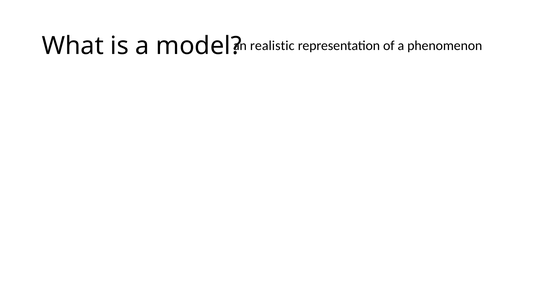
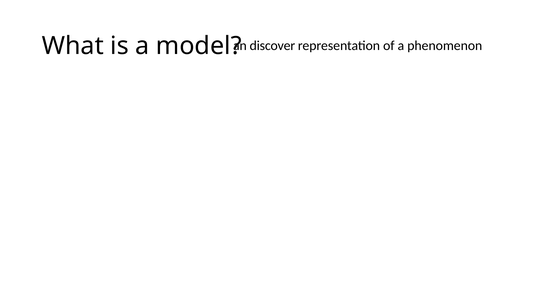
realistic: realistic -> discover
